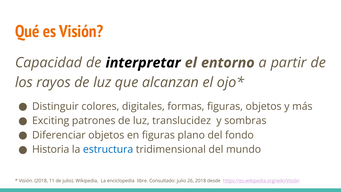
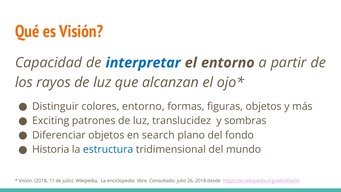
interpretar colour: black -> blue
colores digitales: digitales -> entorno
en figuras: figuras -> search
